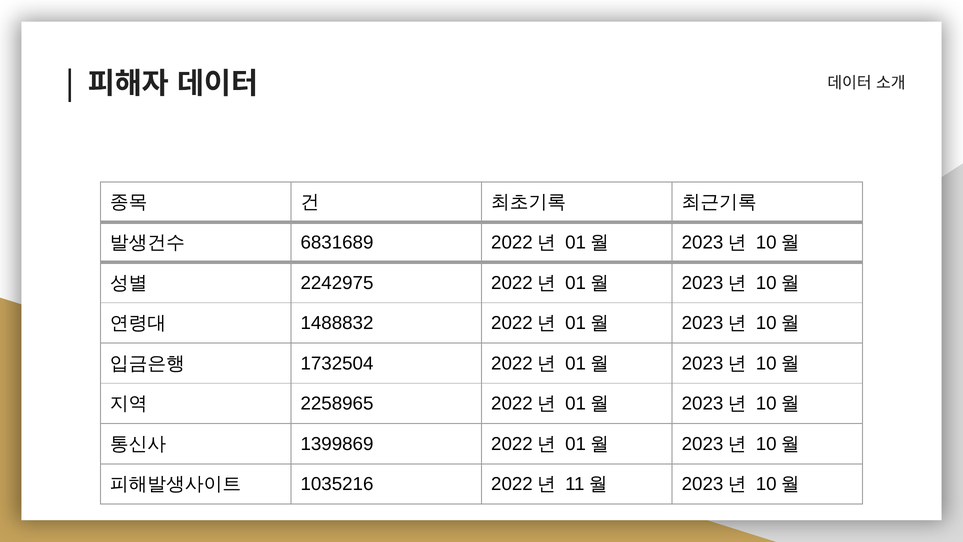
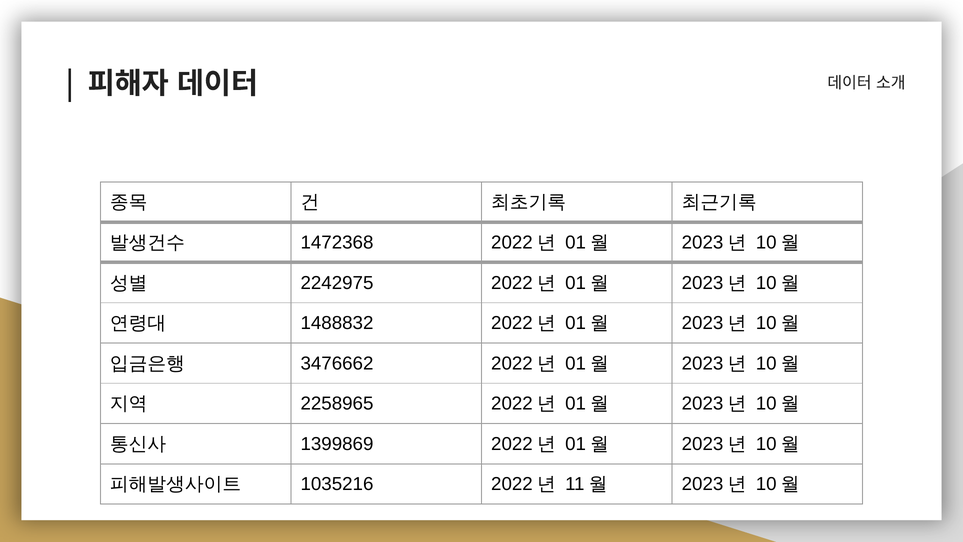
6831689: 6831689 -> 1472368
1732504: 1732504 -> 3476662
